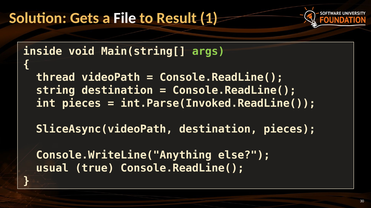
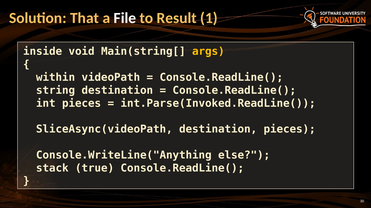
Gets: Gets -> That
args colour: light green -> yellow
thread: thread -> within
usual: usual -> stack
